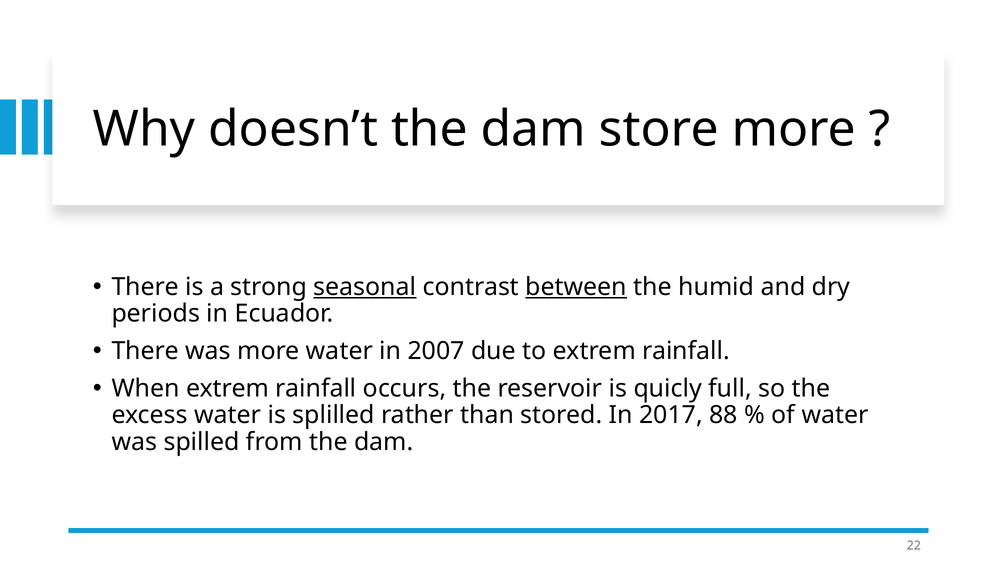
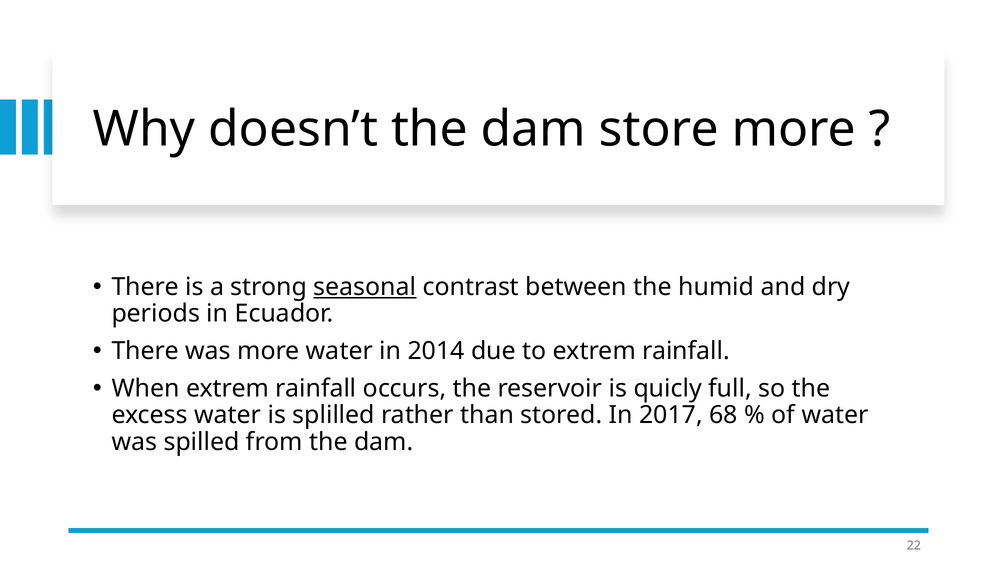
between underline: present -> none
2007: 2007 -> 2014
88: 88 -> 68
